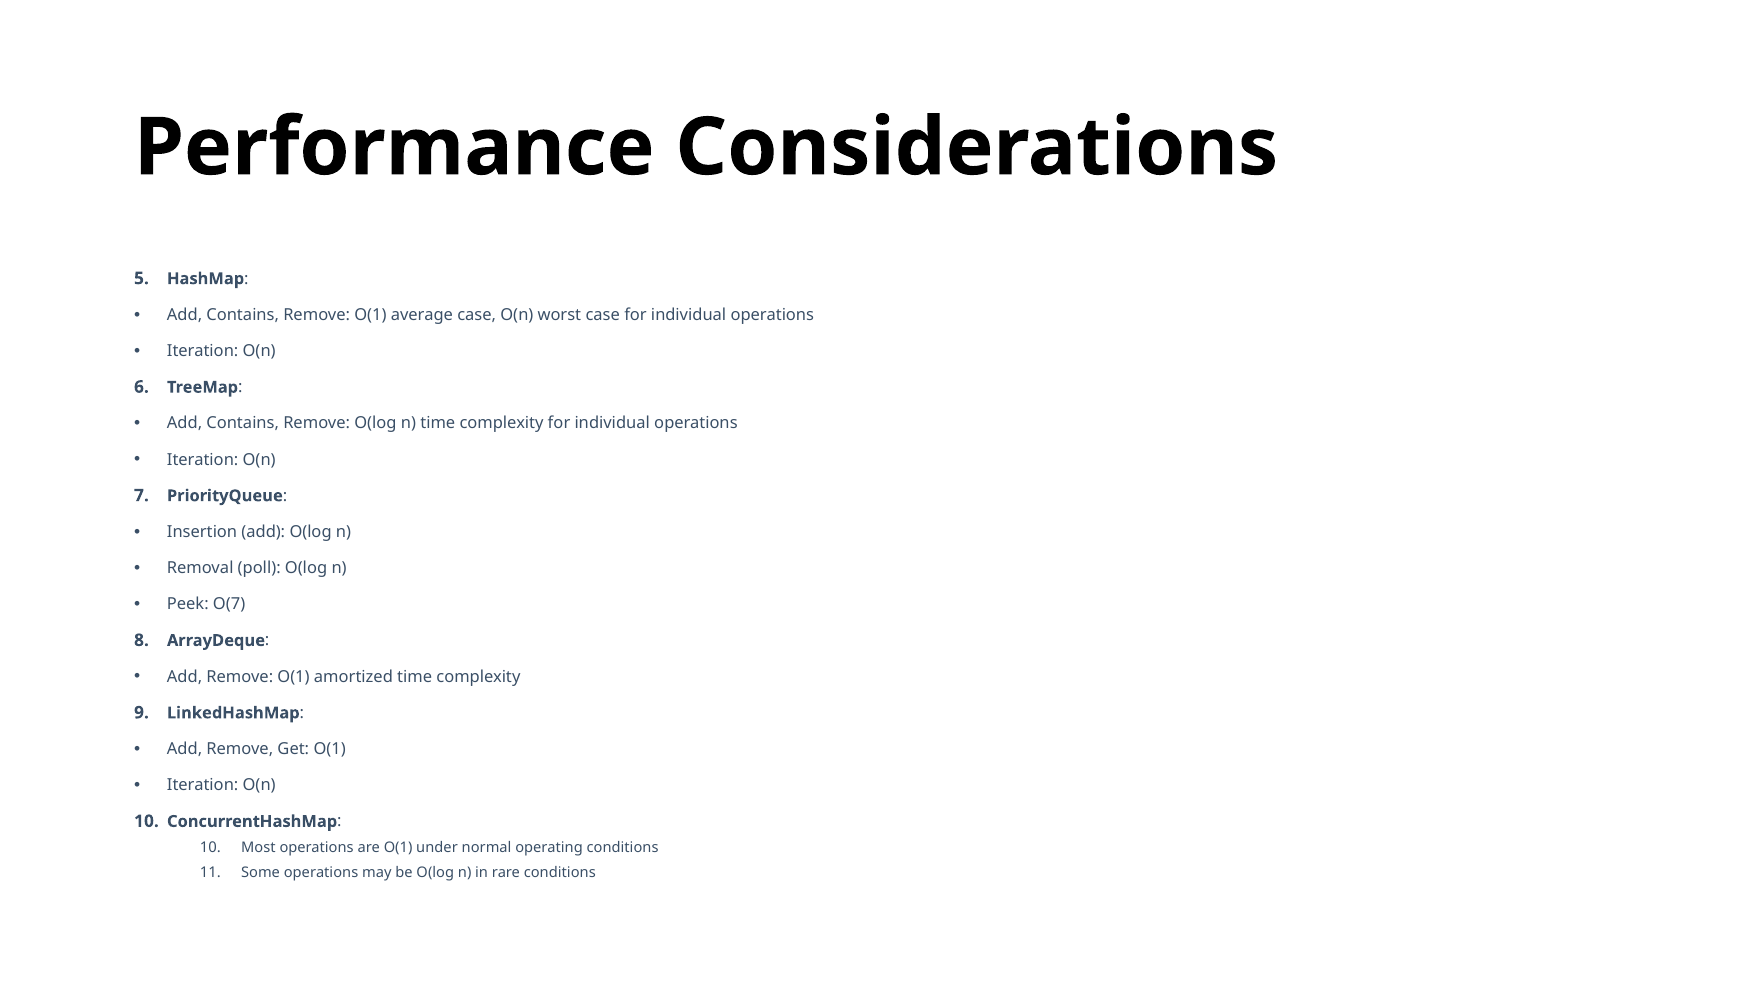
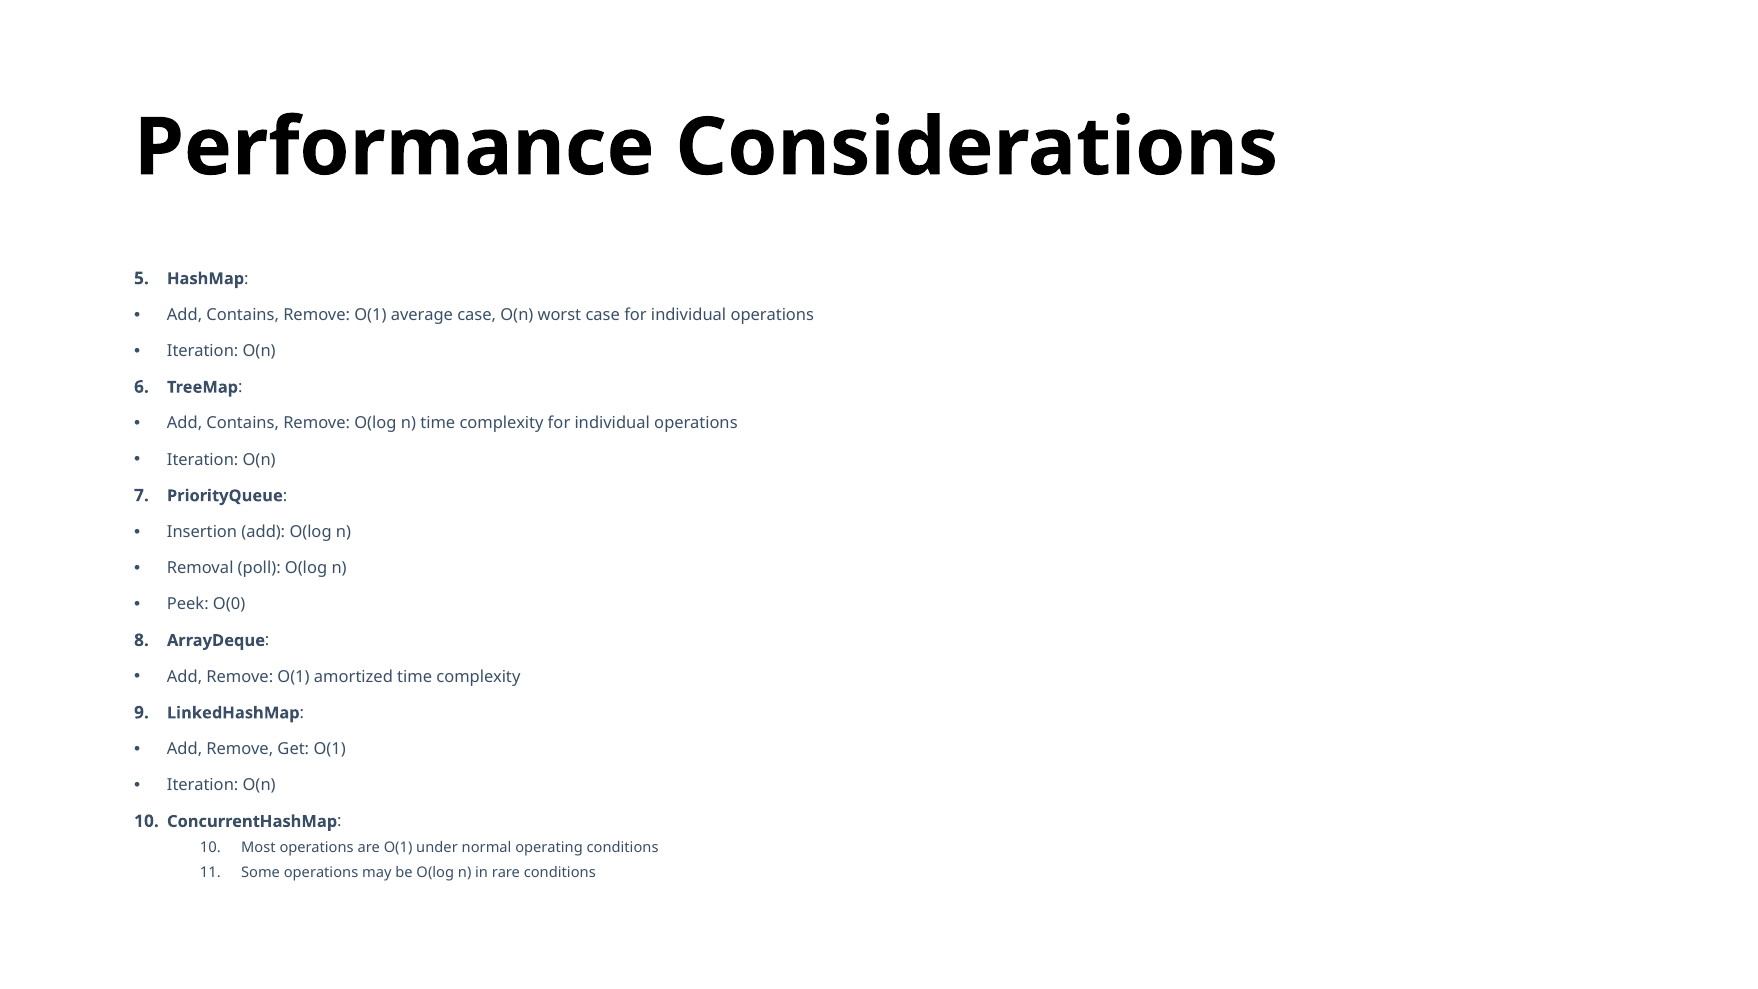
O(7: O(7 -> O(0
